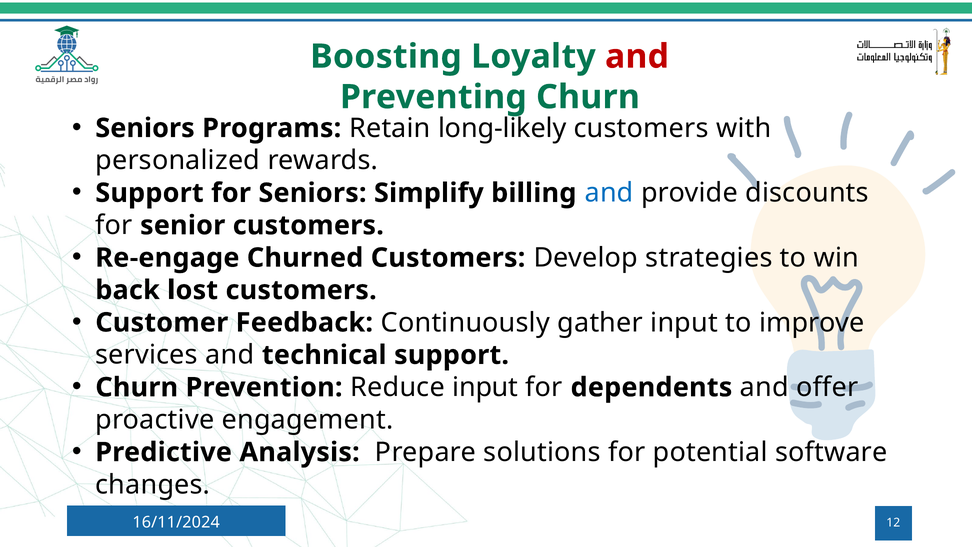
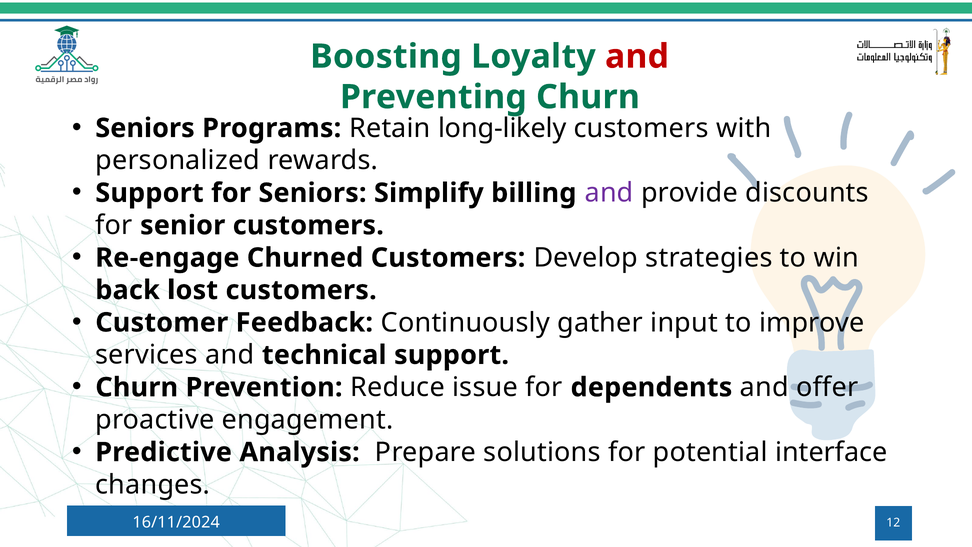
and at (609, 193) colour: blue -> purple
Reduce input: input -> issue
software: software -> interface
